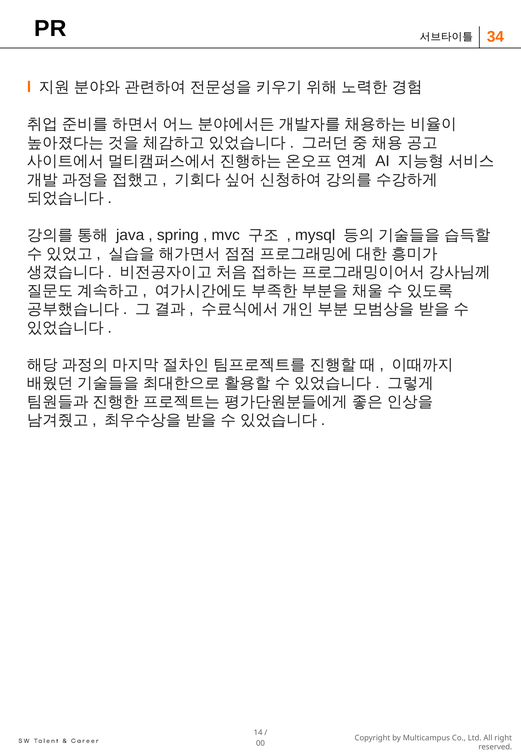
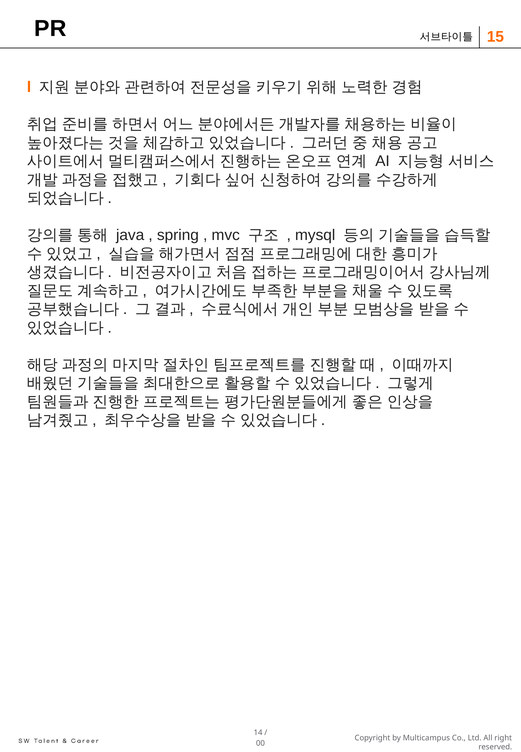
34: 34 -> 15
